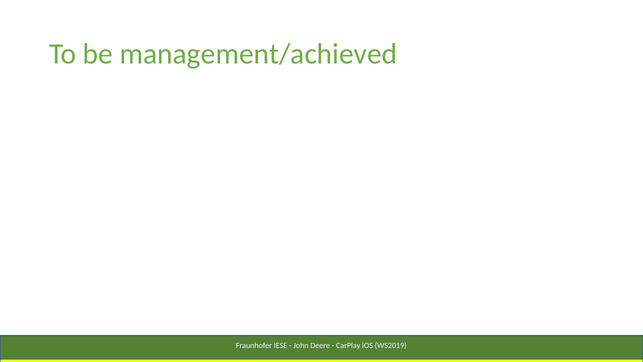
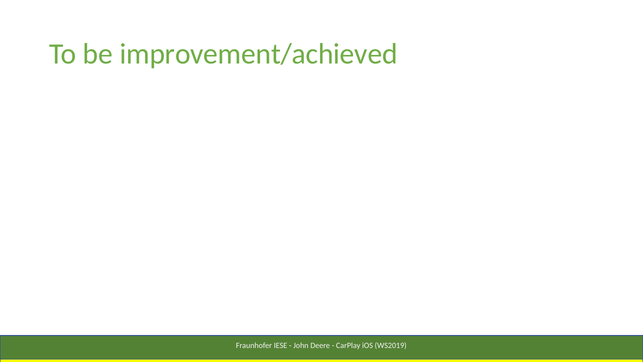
management/achieved: management/achieved -> improvement/achieved
